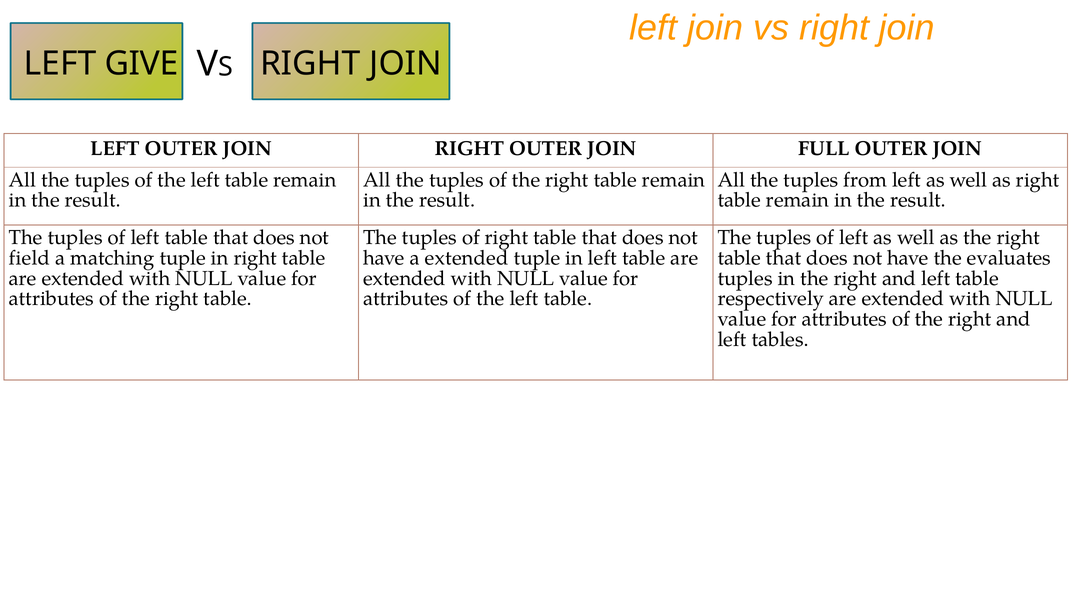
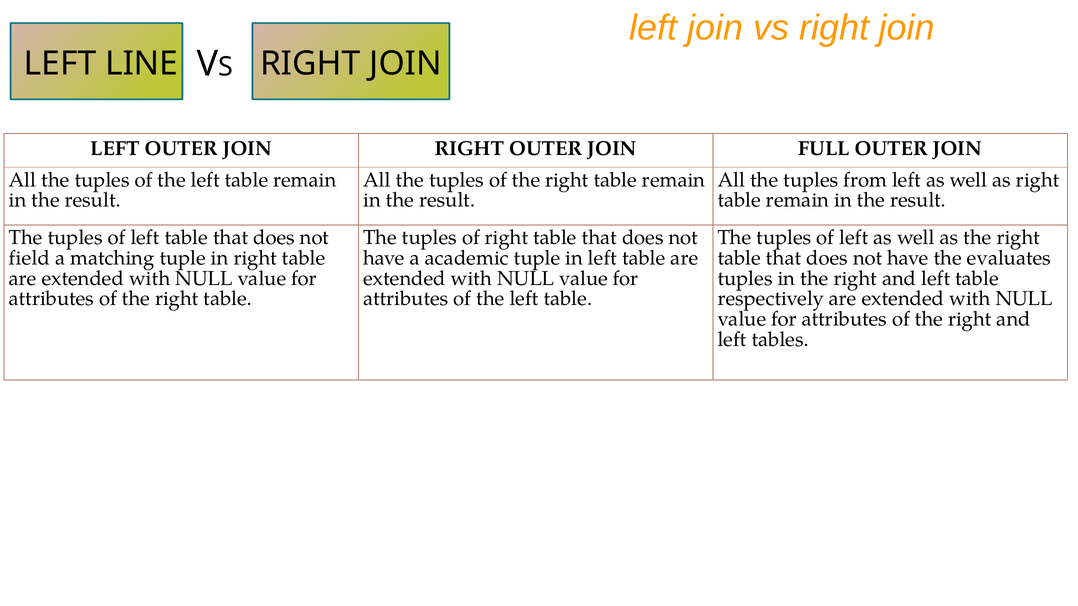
GIVE: GIVE -> LINE
a extended: extended -> academic
